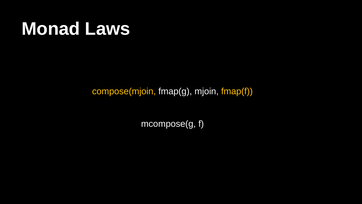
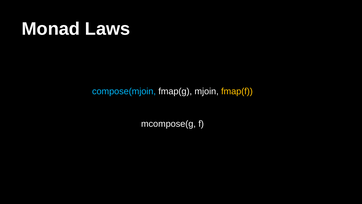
compose(mjoin colour: yellow -> light blue
